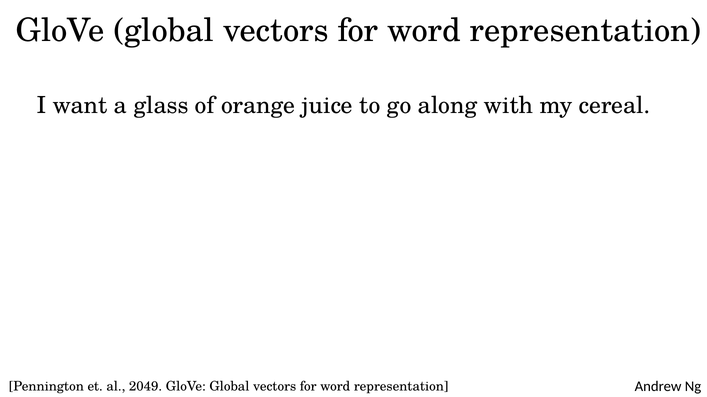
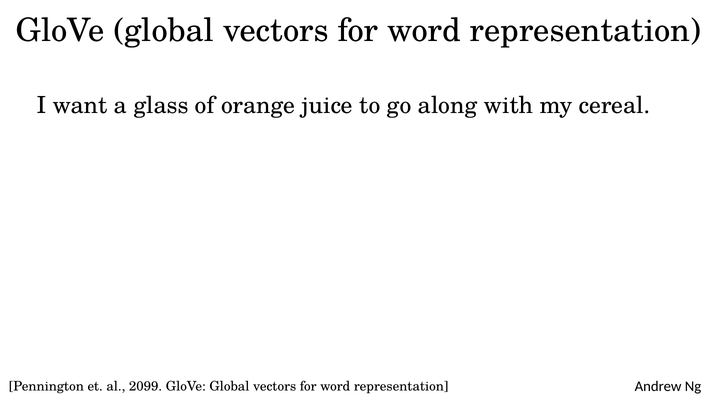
2049: 2049 -> 2099
